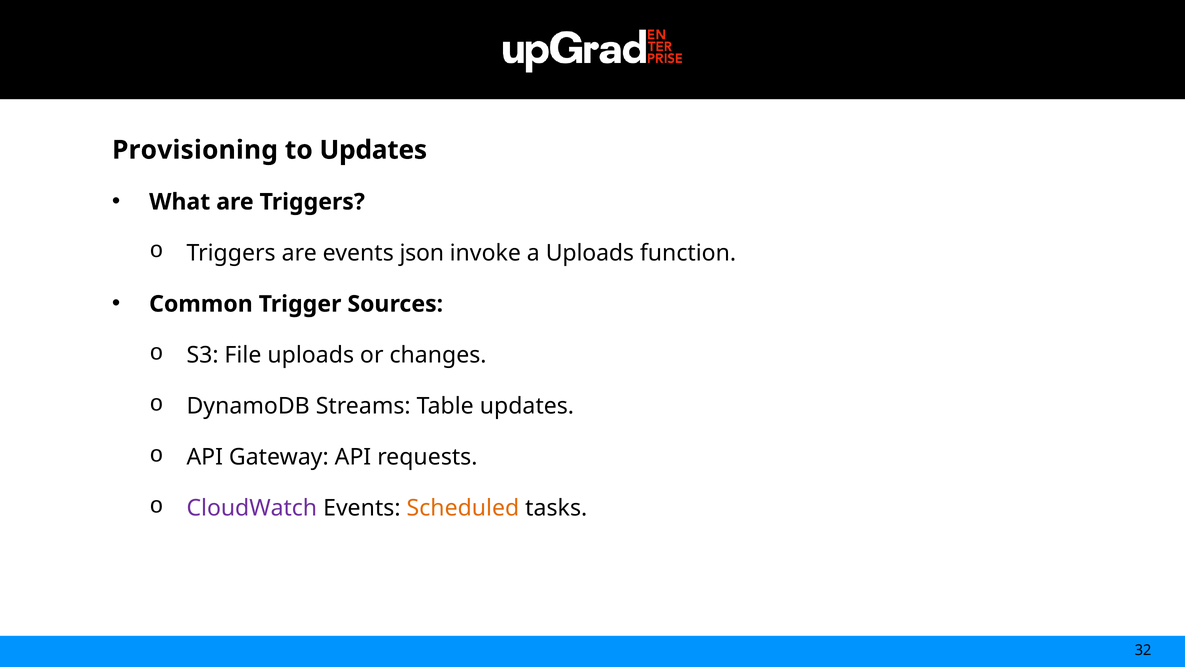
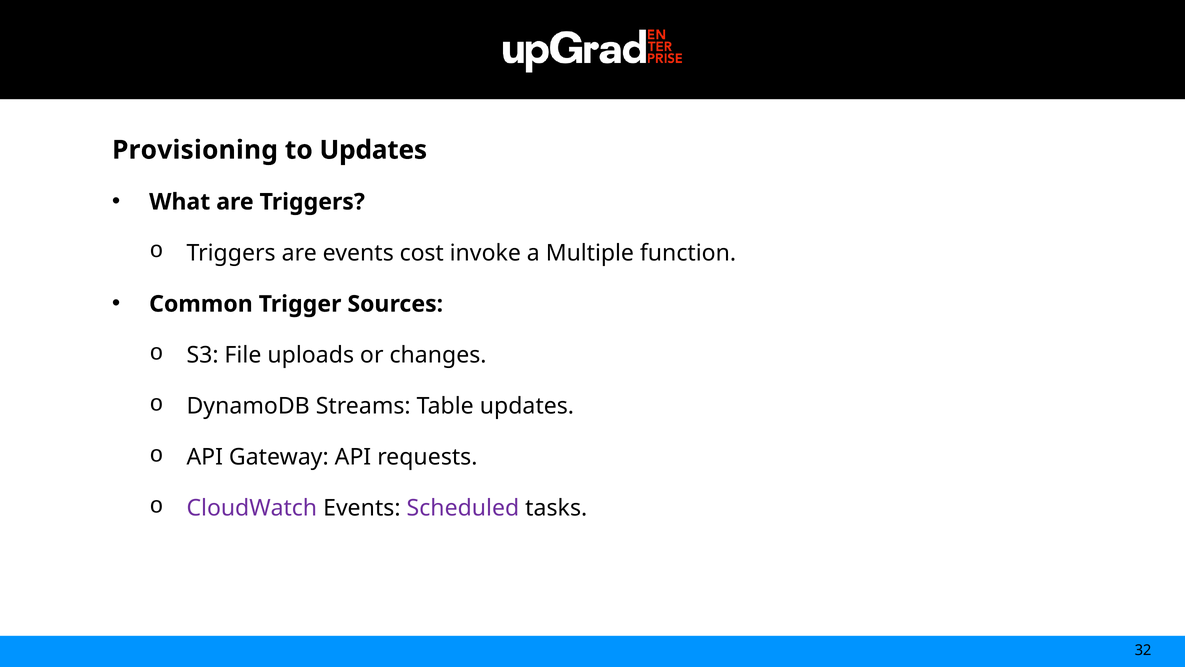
json: json -> cost
a Uploads: Uploads -> Multiple
Scheduled colour: orange -> purple
